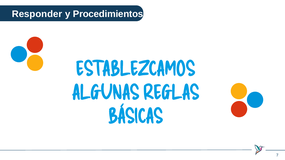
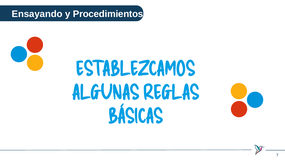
Responder: Responder -> Ensayando
